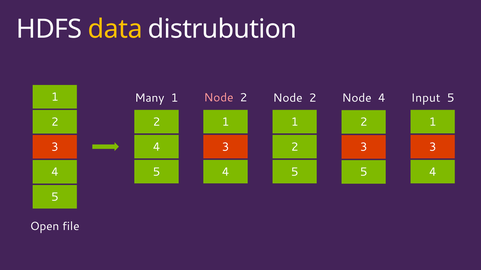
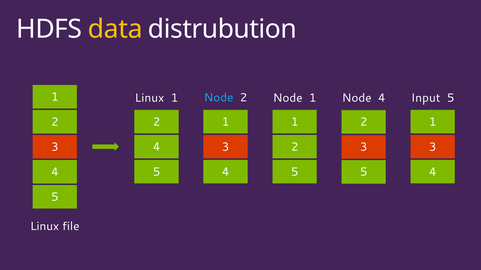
Many at (150, 98): Many -> Linux
Node at (219, 98) colour: pink -> light blue
2 Node 2: 2 -> 1
Open at (45, 227): Open -> Linux
